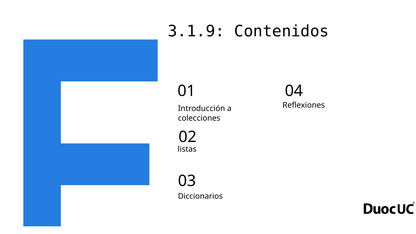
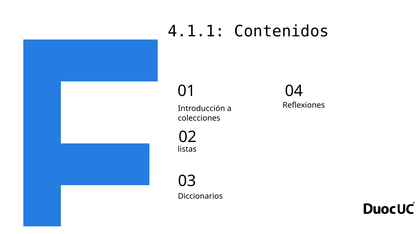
3.1.9: 3.1.9 -> 4.1.1
